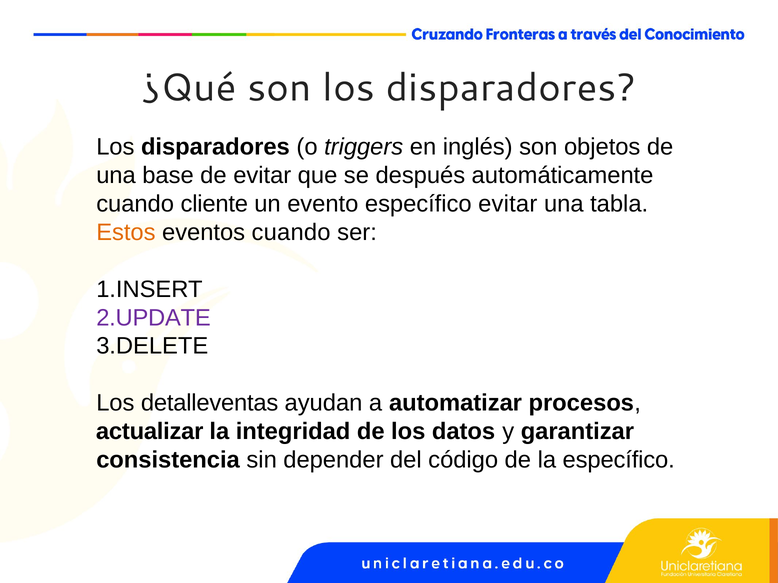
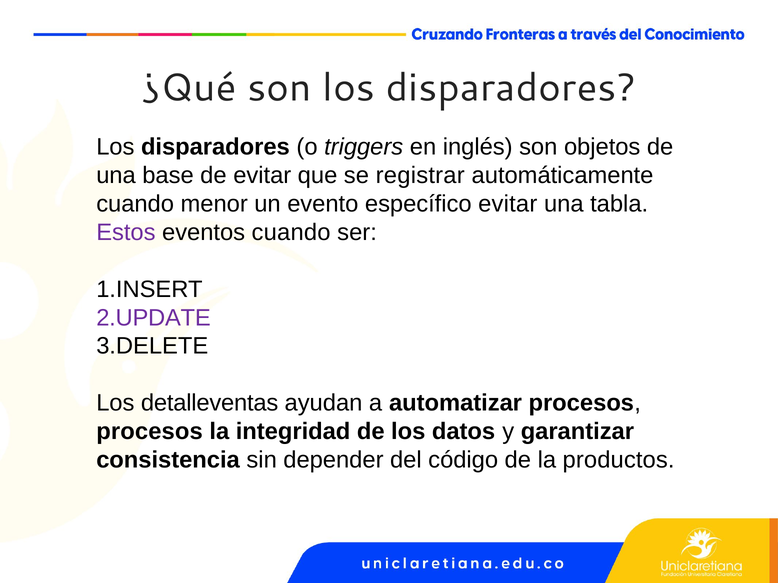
después: después -> registrar
cliente: cliente -> menor
Estos colour: orange -> purple
actualizar at (150, 432): actualizar -> procesos
la específico: específico -> productos
